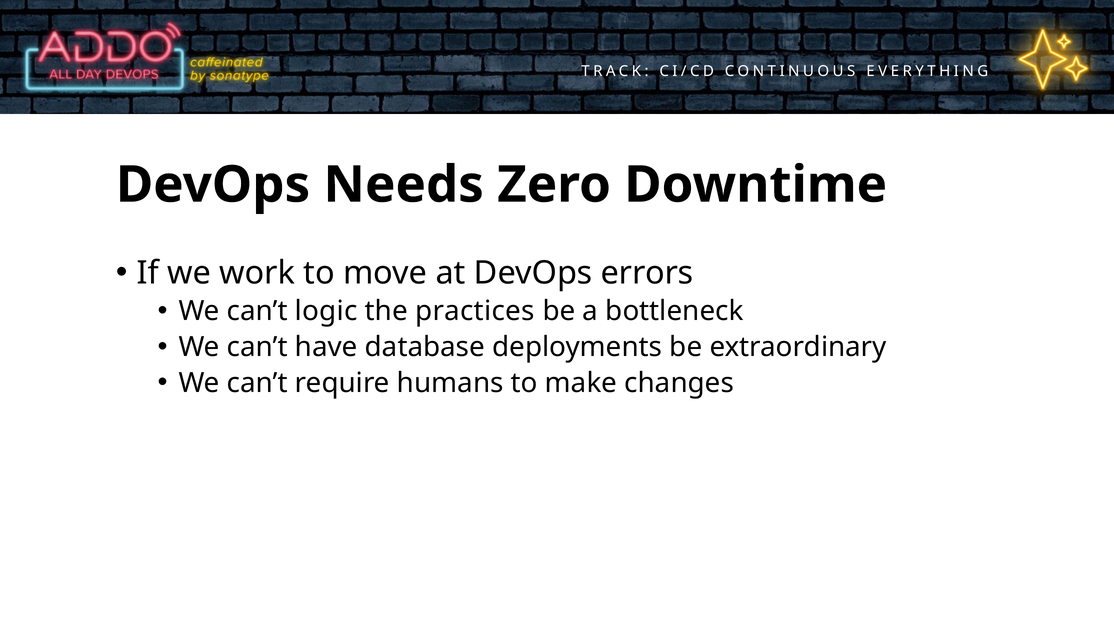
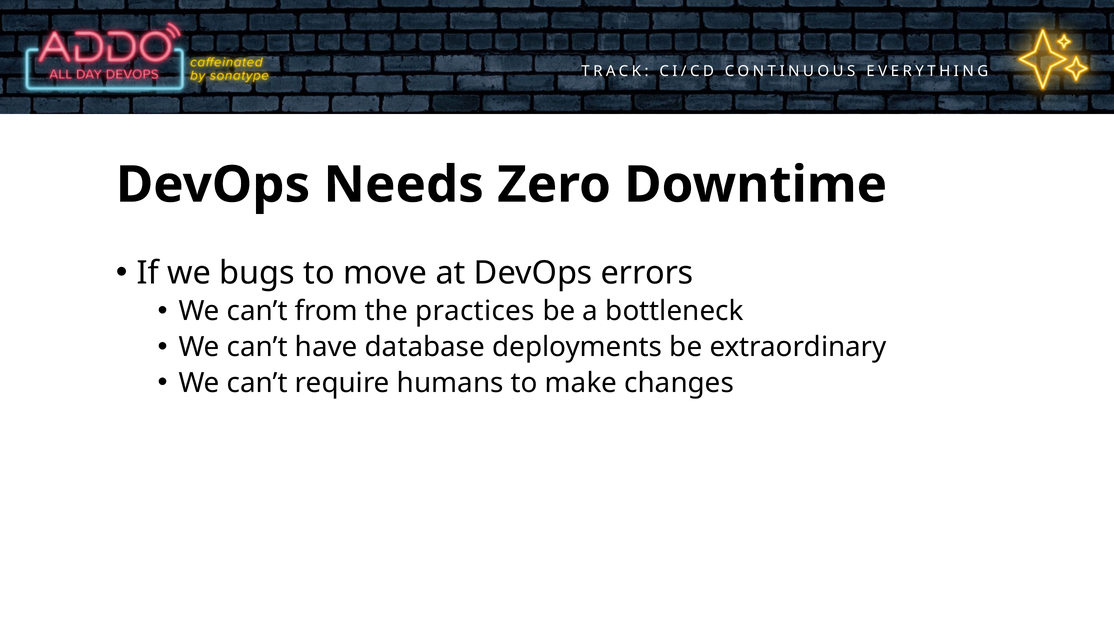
work: work -> bugs
logic: logic -> from
